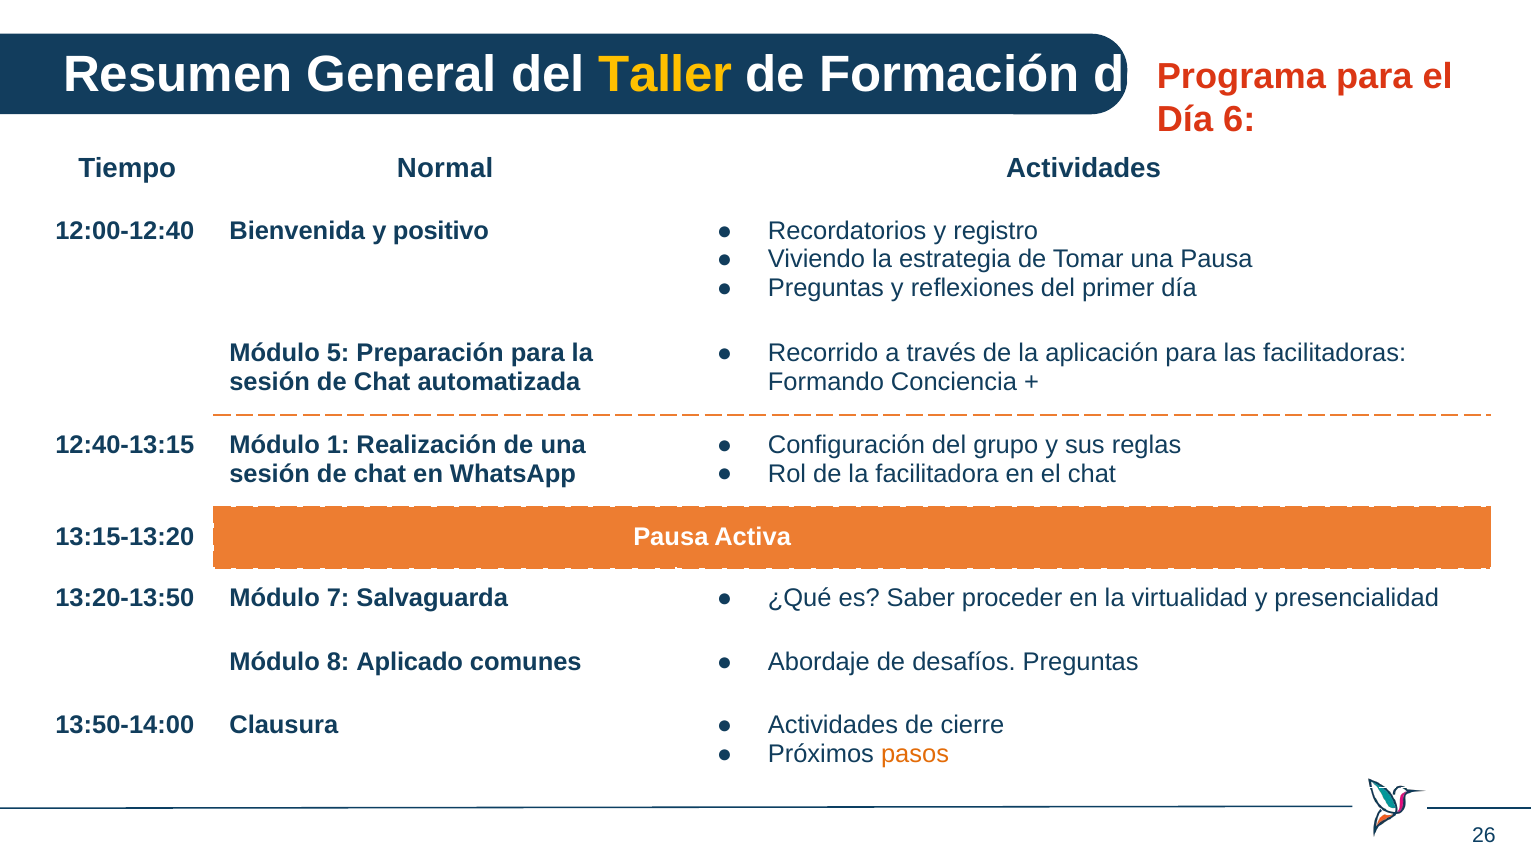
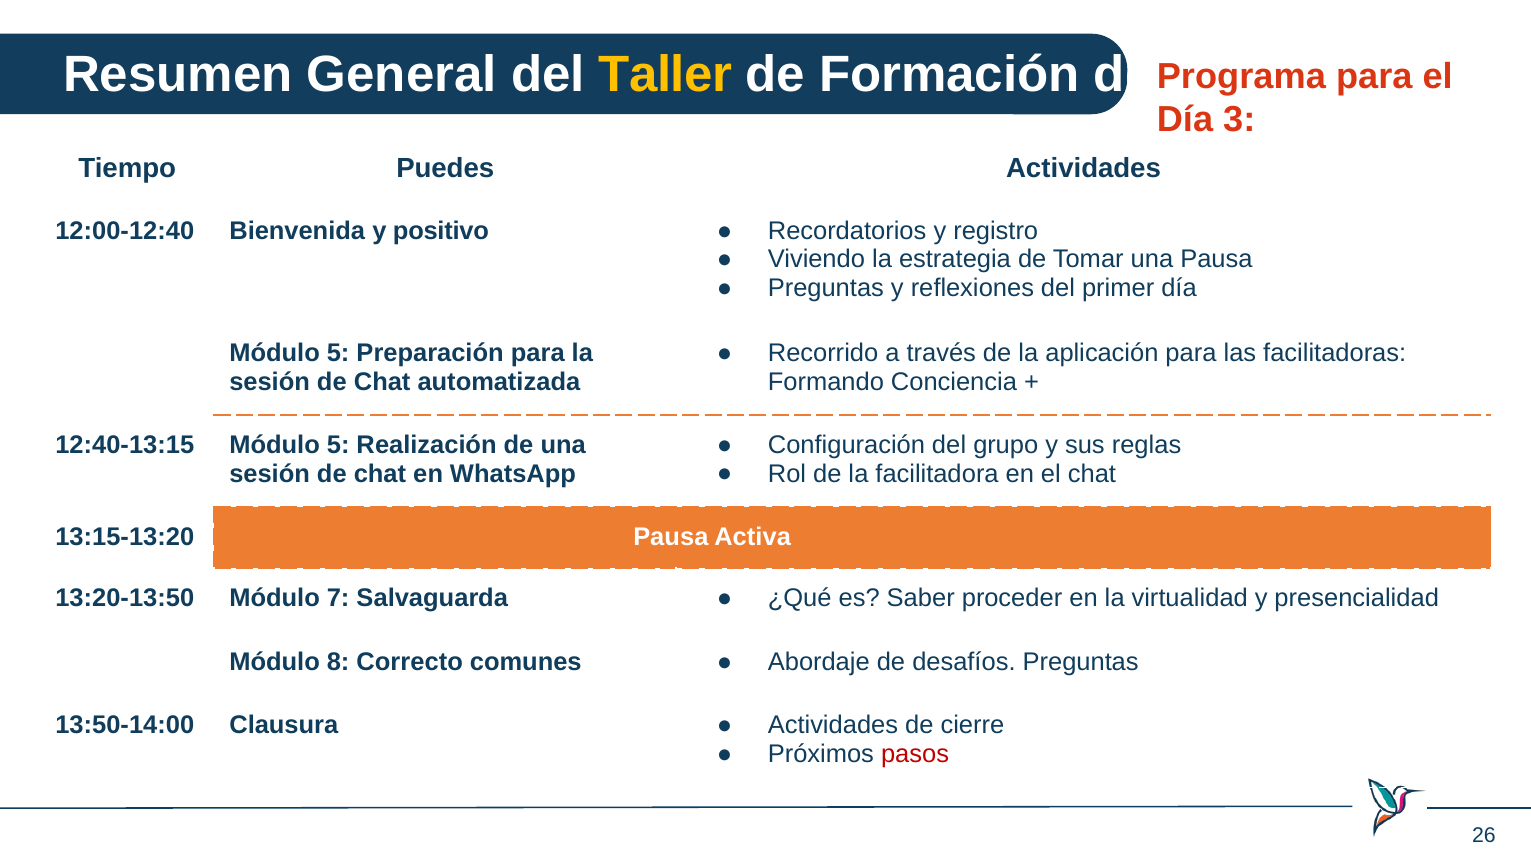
6: 6 -> 3
Normal: Normal -> Puedes
12:40-13:15 Módulo 1: 1 -> 5
Aplicado: Aplicado -> Correcto
pasos colour: orange -> red
